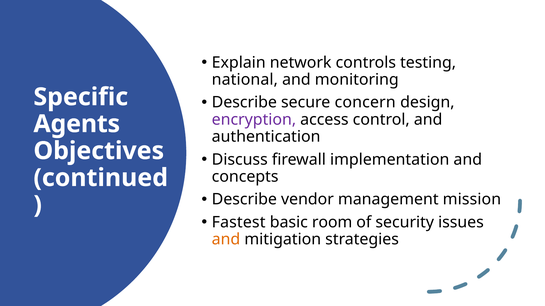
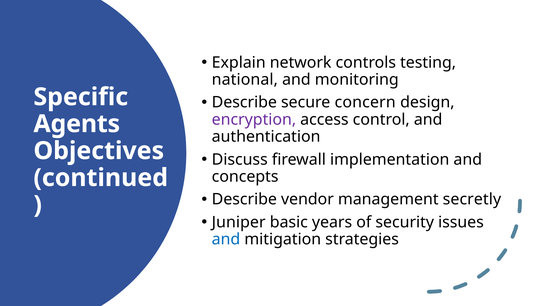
mission: mission -> secretly
Fastest: Fastest -> Juniper
room: room -> years
and at (226, 240) colour: orange -> blue
